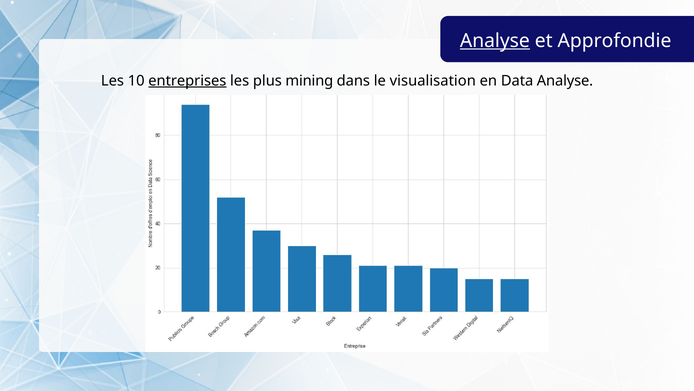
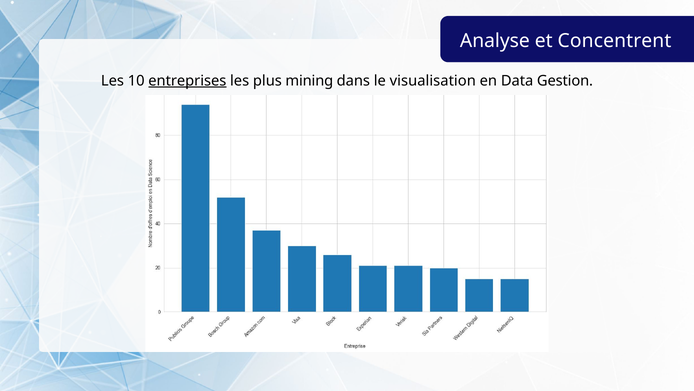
Analyse at (495, 41) underline: present -> none
Approfondie: Approfondie -> Concentrent
Data Analyse: Analyse -> Gestion
